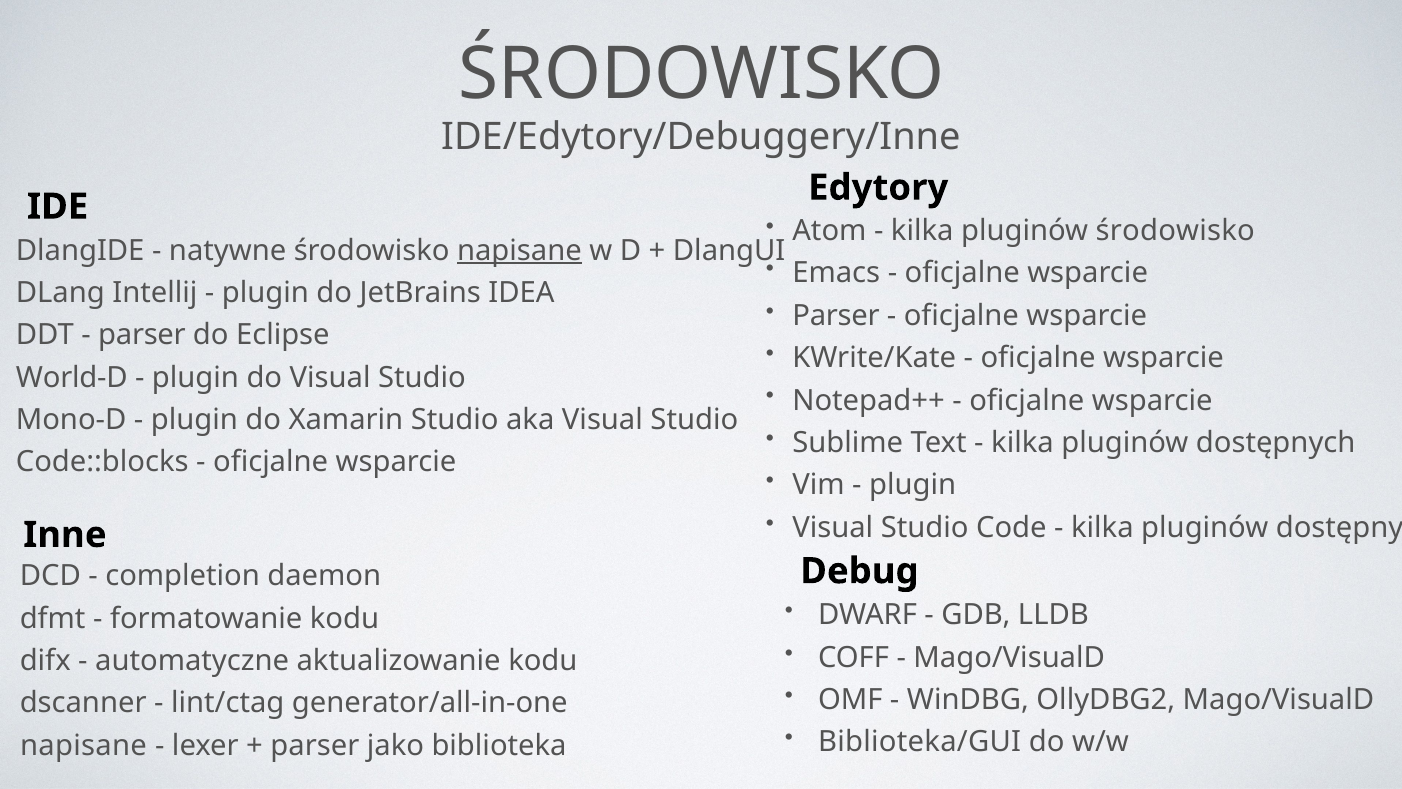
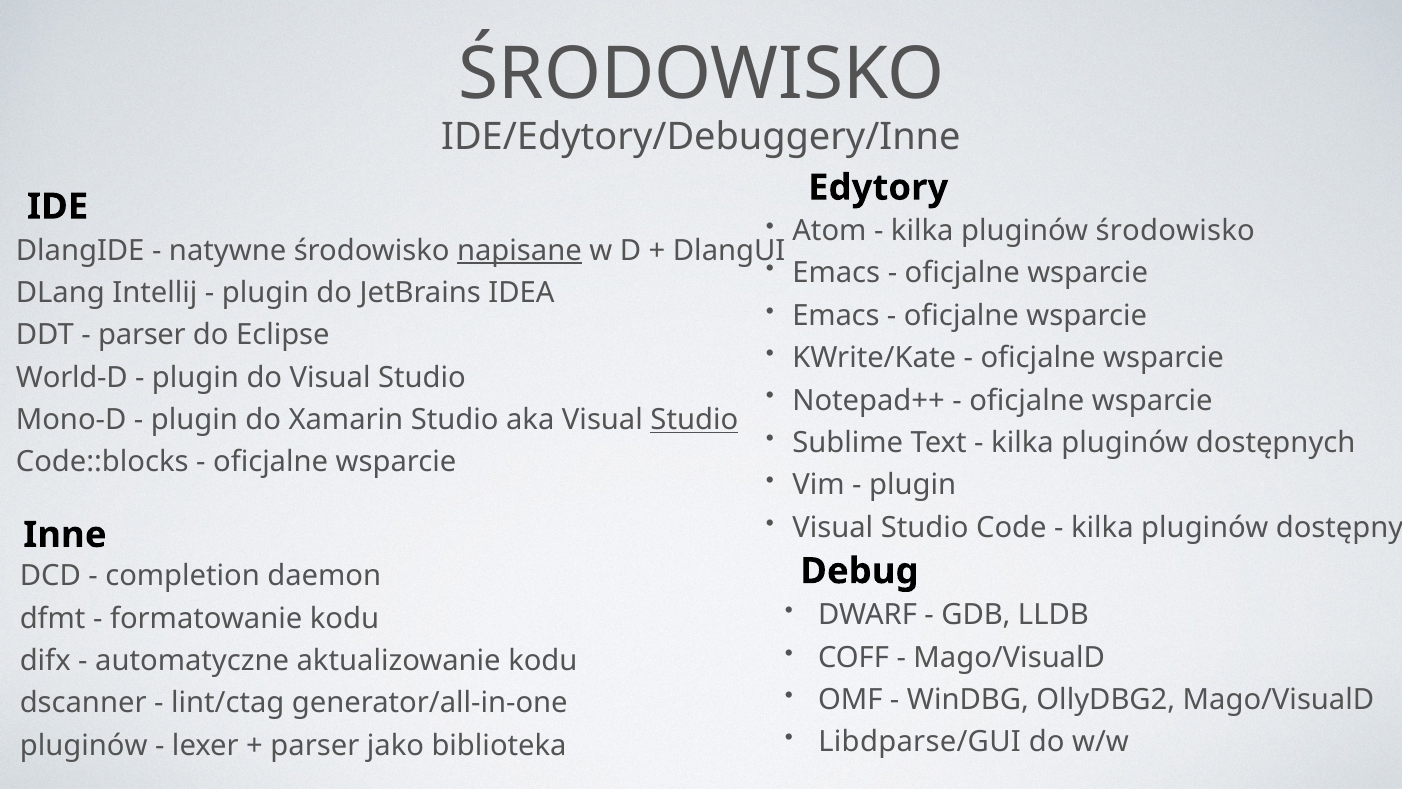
Parser at (836, 315): Parser -> Emacs
Studio at (694, 420) underline: none -> present
Biblioteka/GUI: Biblioteka/GUI -> Libdparse/GUI
napisane at (84, 745): napisane -> pluginów
